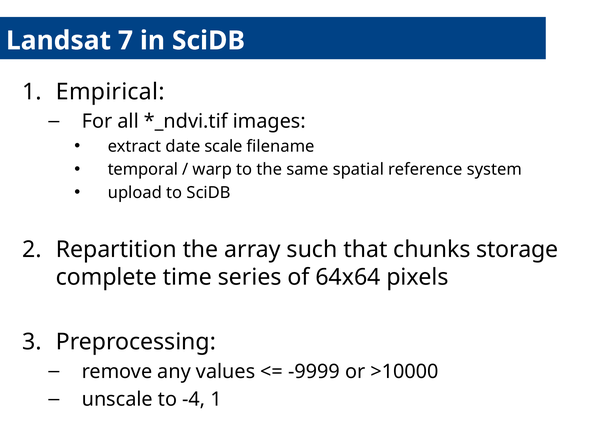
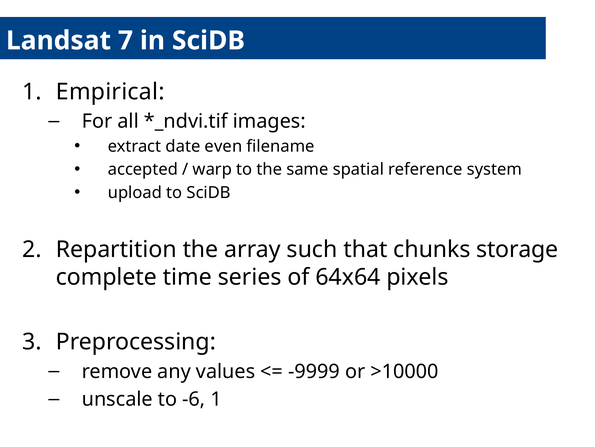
scale: scale -> even
temporal: temporal -> accepted
-4: -4 -> -6
